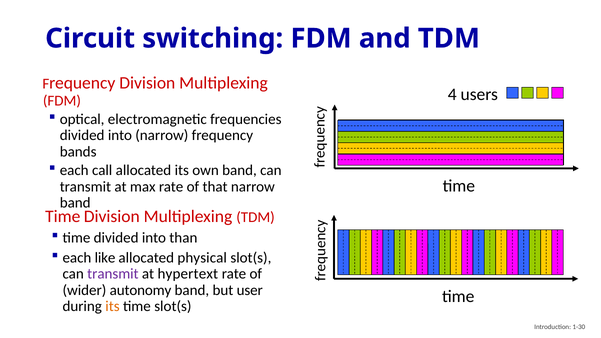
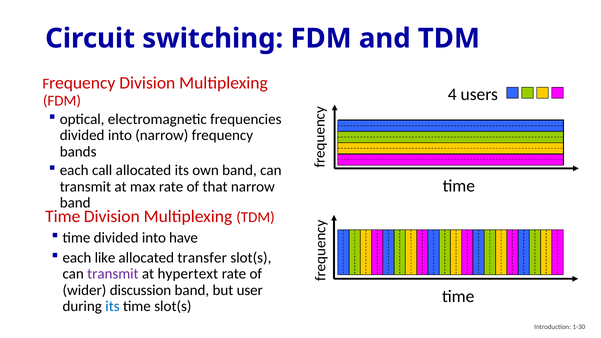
than: than -> have
physical: physical -> transfer
autonomy: autonomy -> discussion
its at (112, 307) colour: orange -> blue
